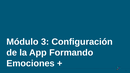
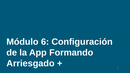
3: 3 -> 6
Emociones: Emociones -> Arriesgado
